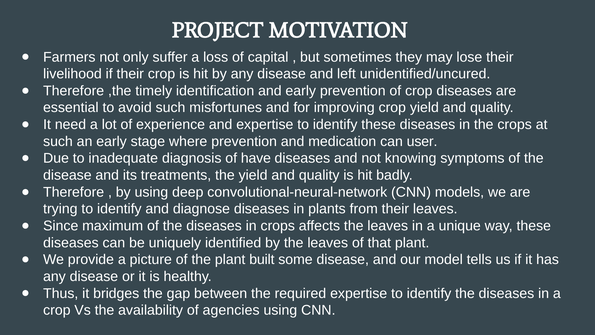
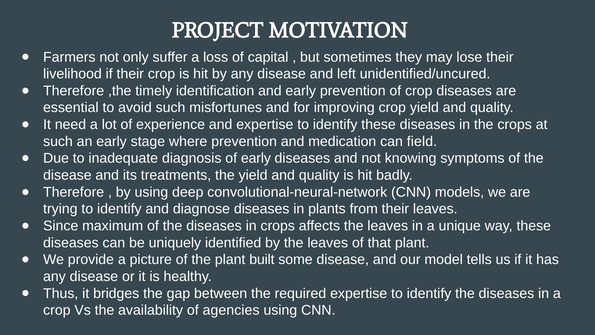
user: user -> field
of have: have -> early
